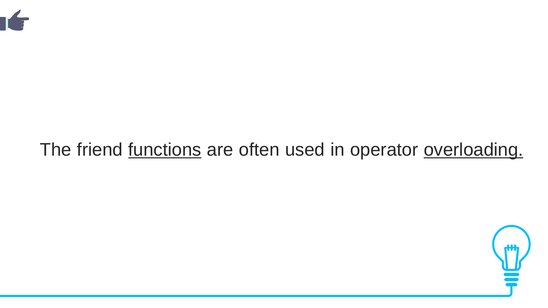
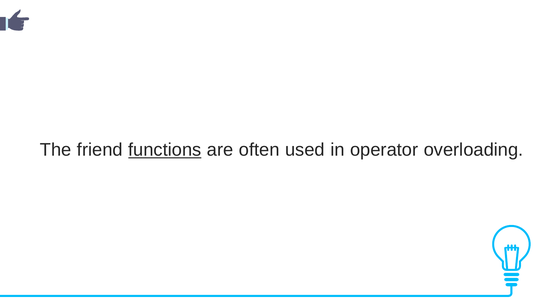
overloading underline: present -> none
